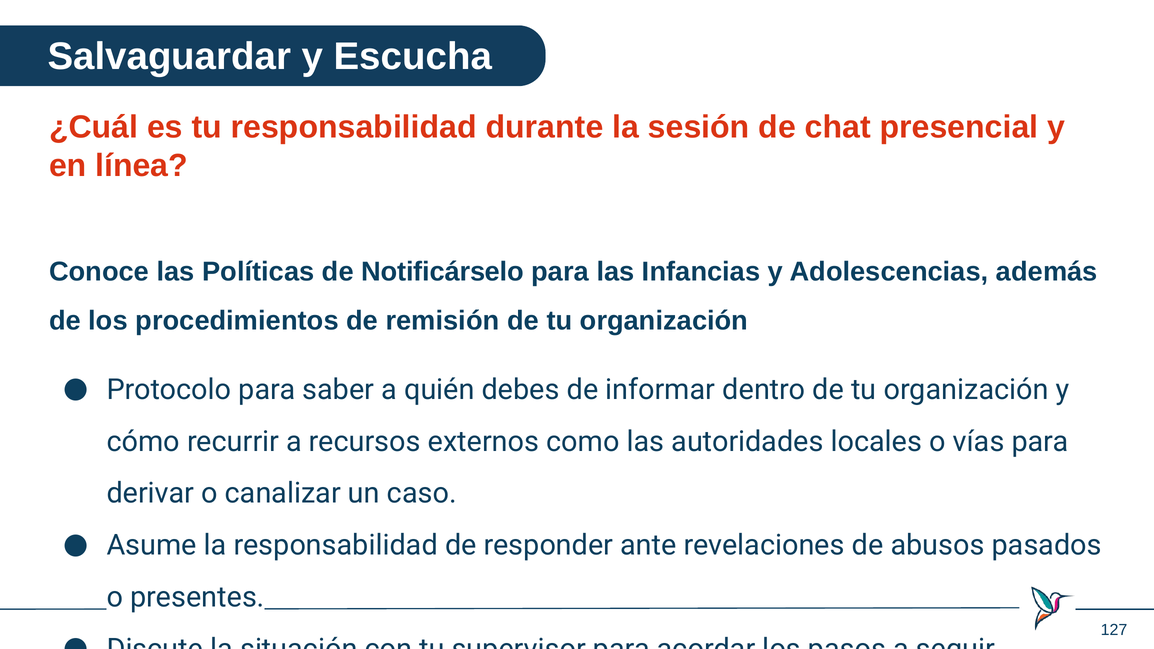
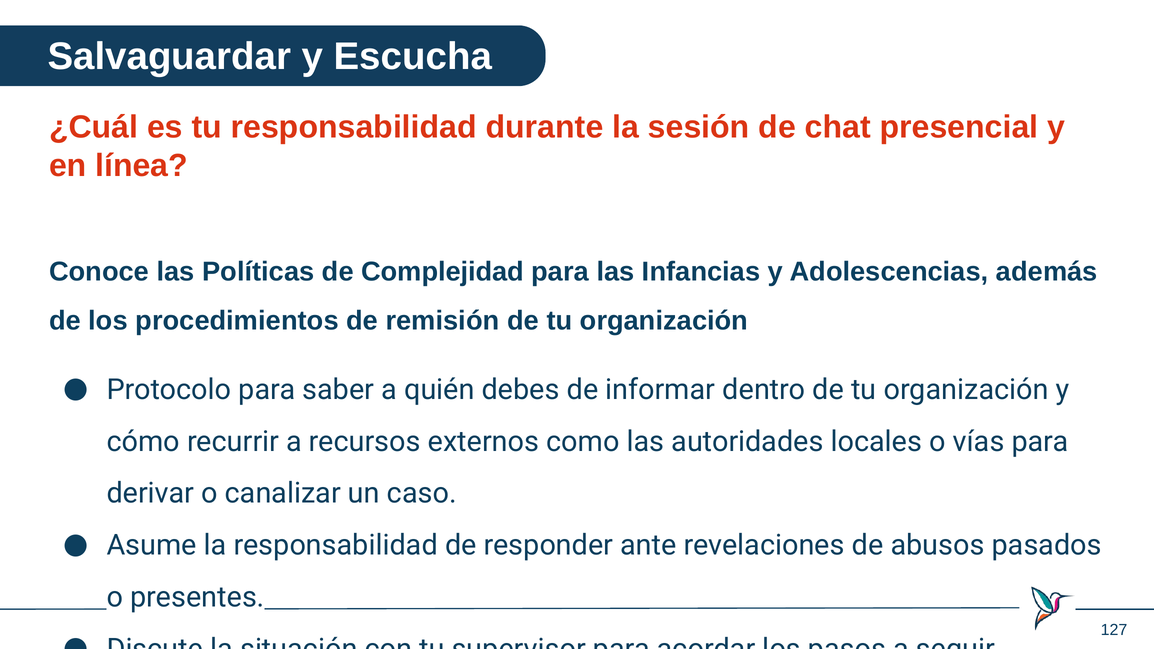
Notificárselo: Notificárselo -> Complejidad
